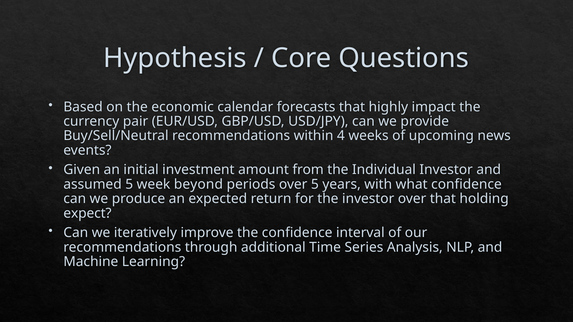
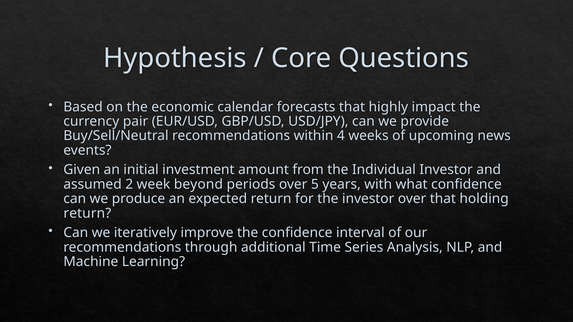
assumed 5: 5 -> 2
expect at (87, 213): expect -> return
